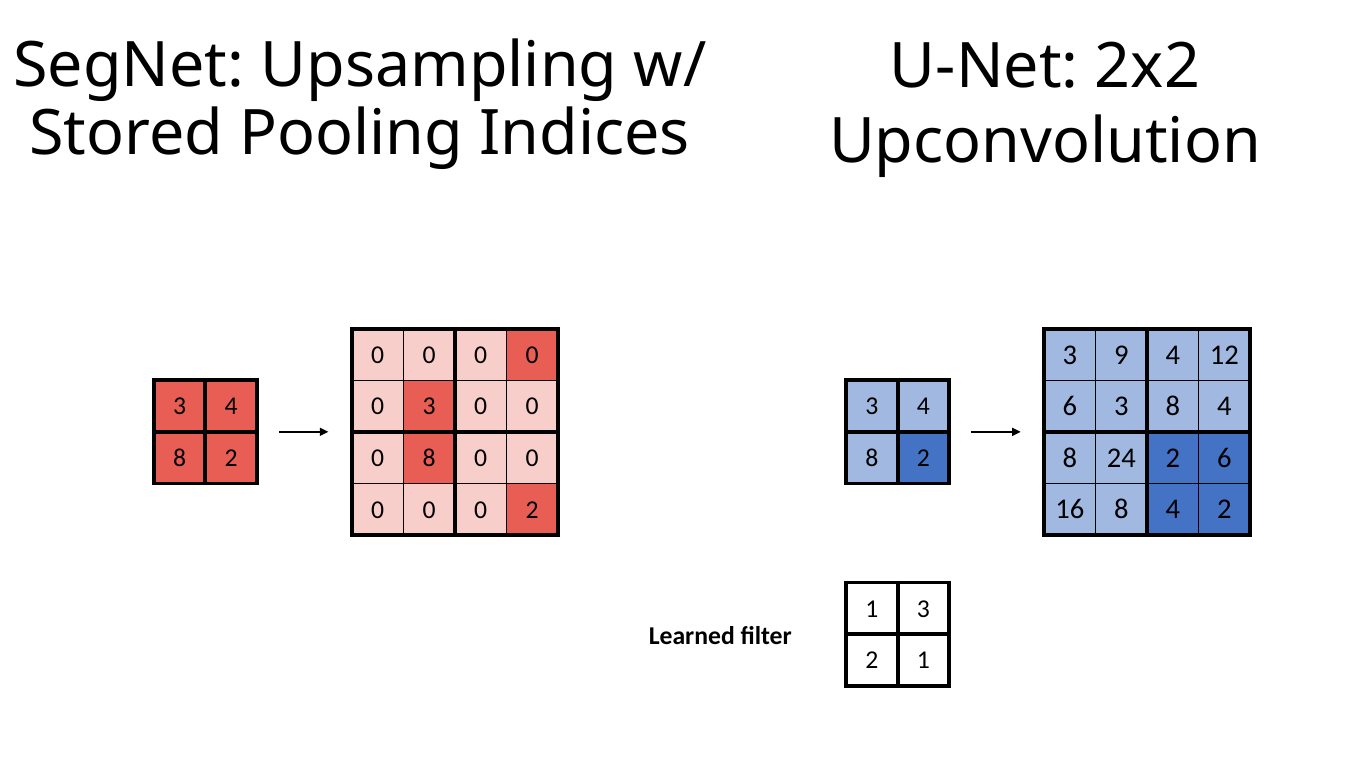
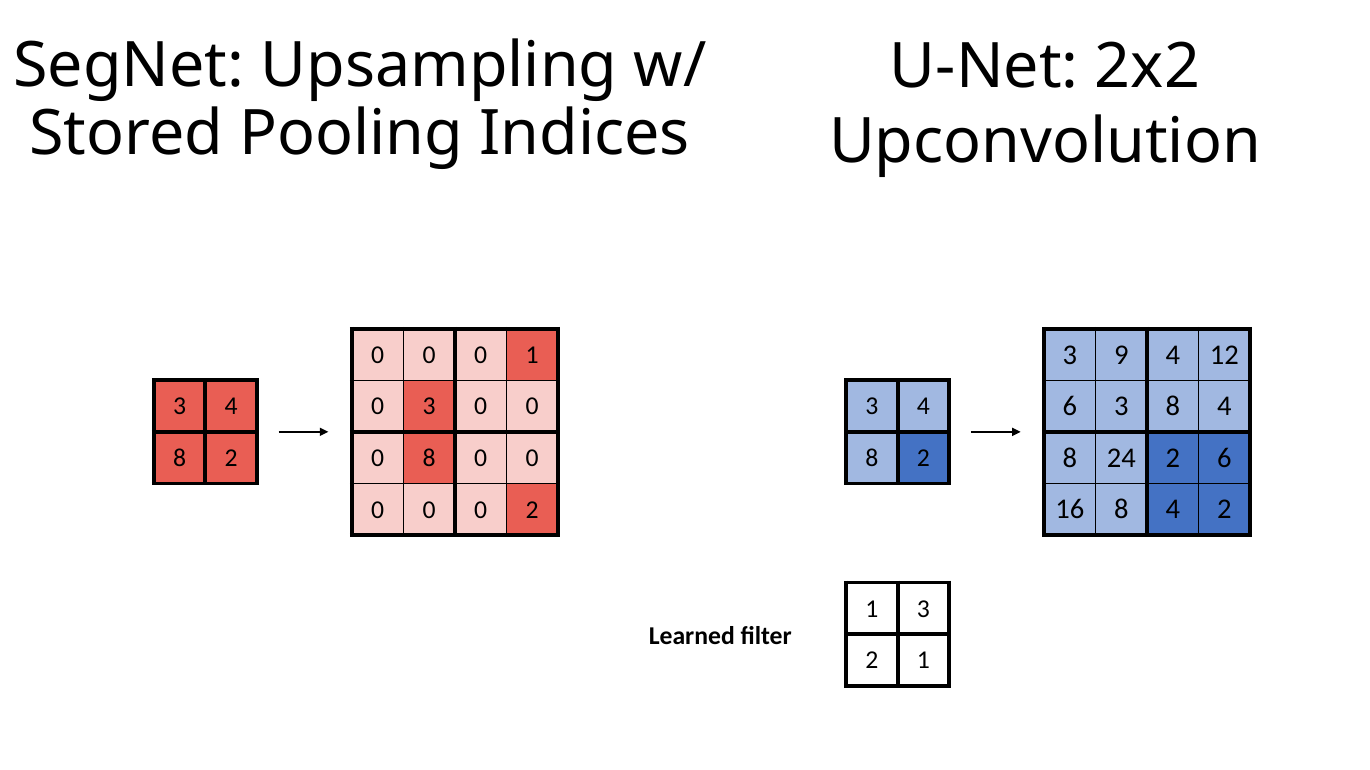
0 at (532, 355): 0 -> 1
